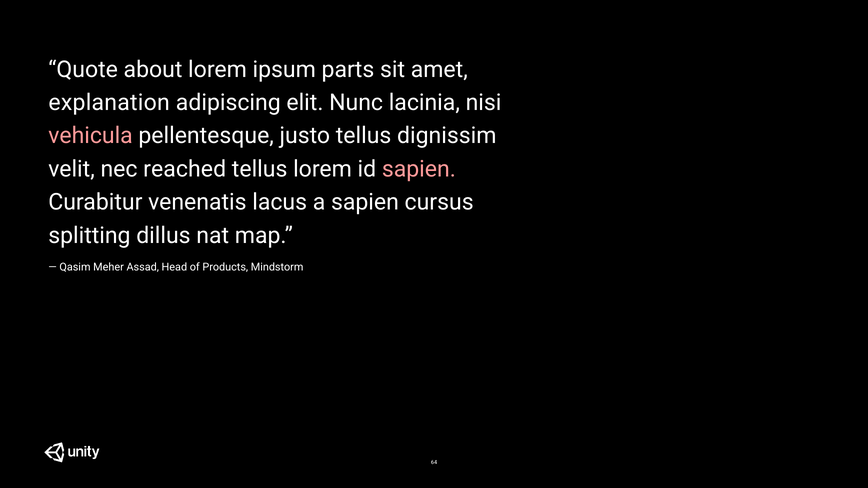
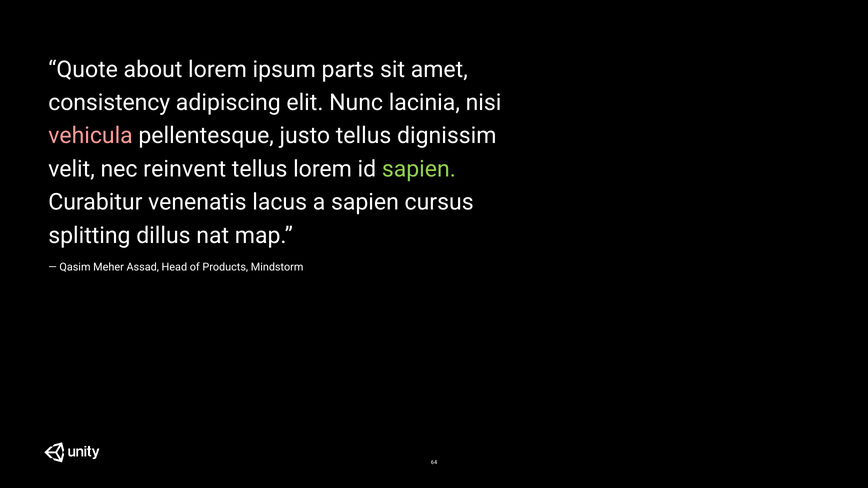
explanation: explanation -> consistency
reached: reached -> reinvent
sapien at (419, 169) colour: pink -> light green
